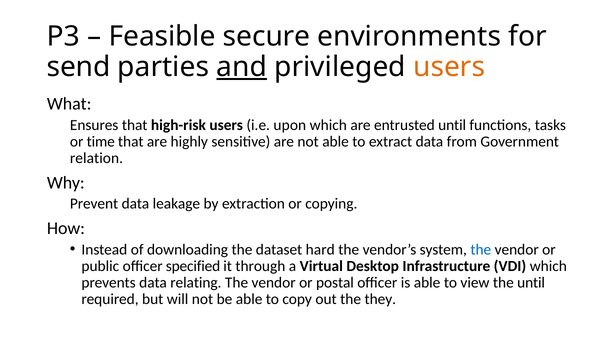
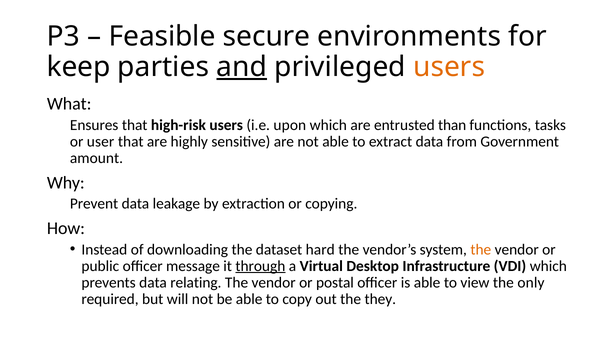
send: send -> keep
entrusted until: until -> than
time: time -> user
relation: relation -> amount
the at (481, 249) colour: blue -> orange
specified: specified -> message
through underline: none -> present
the until: until -> only
